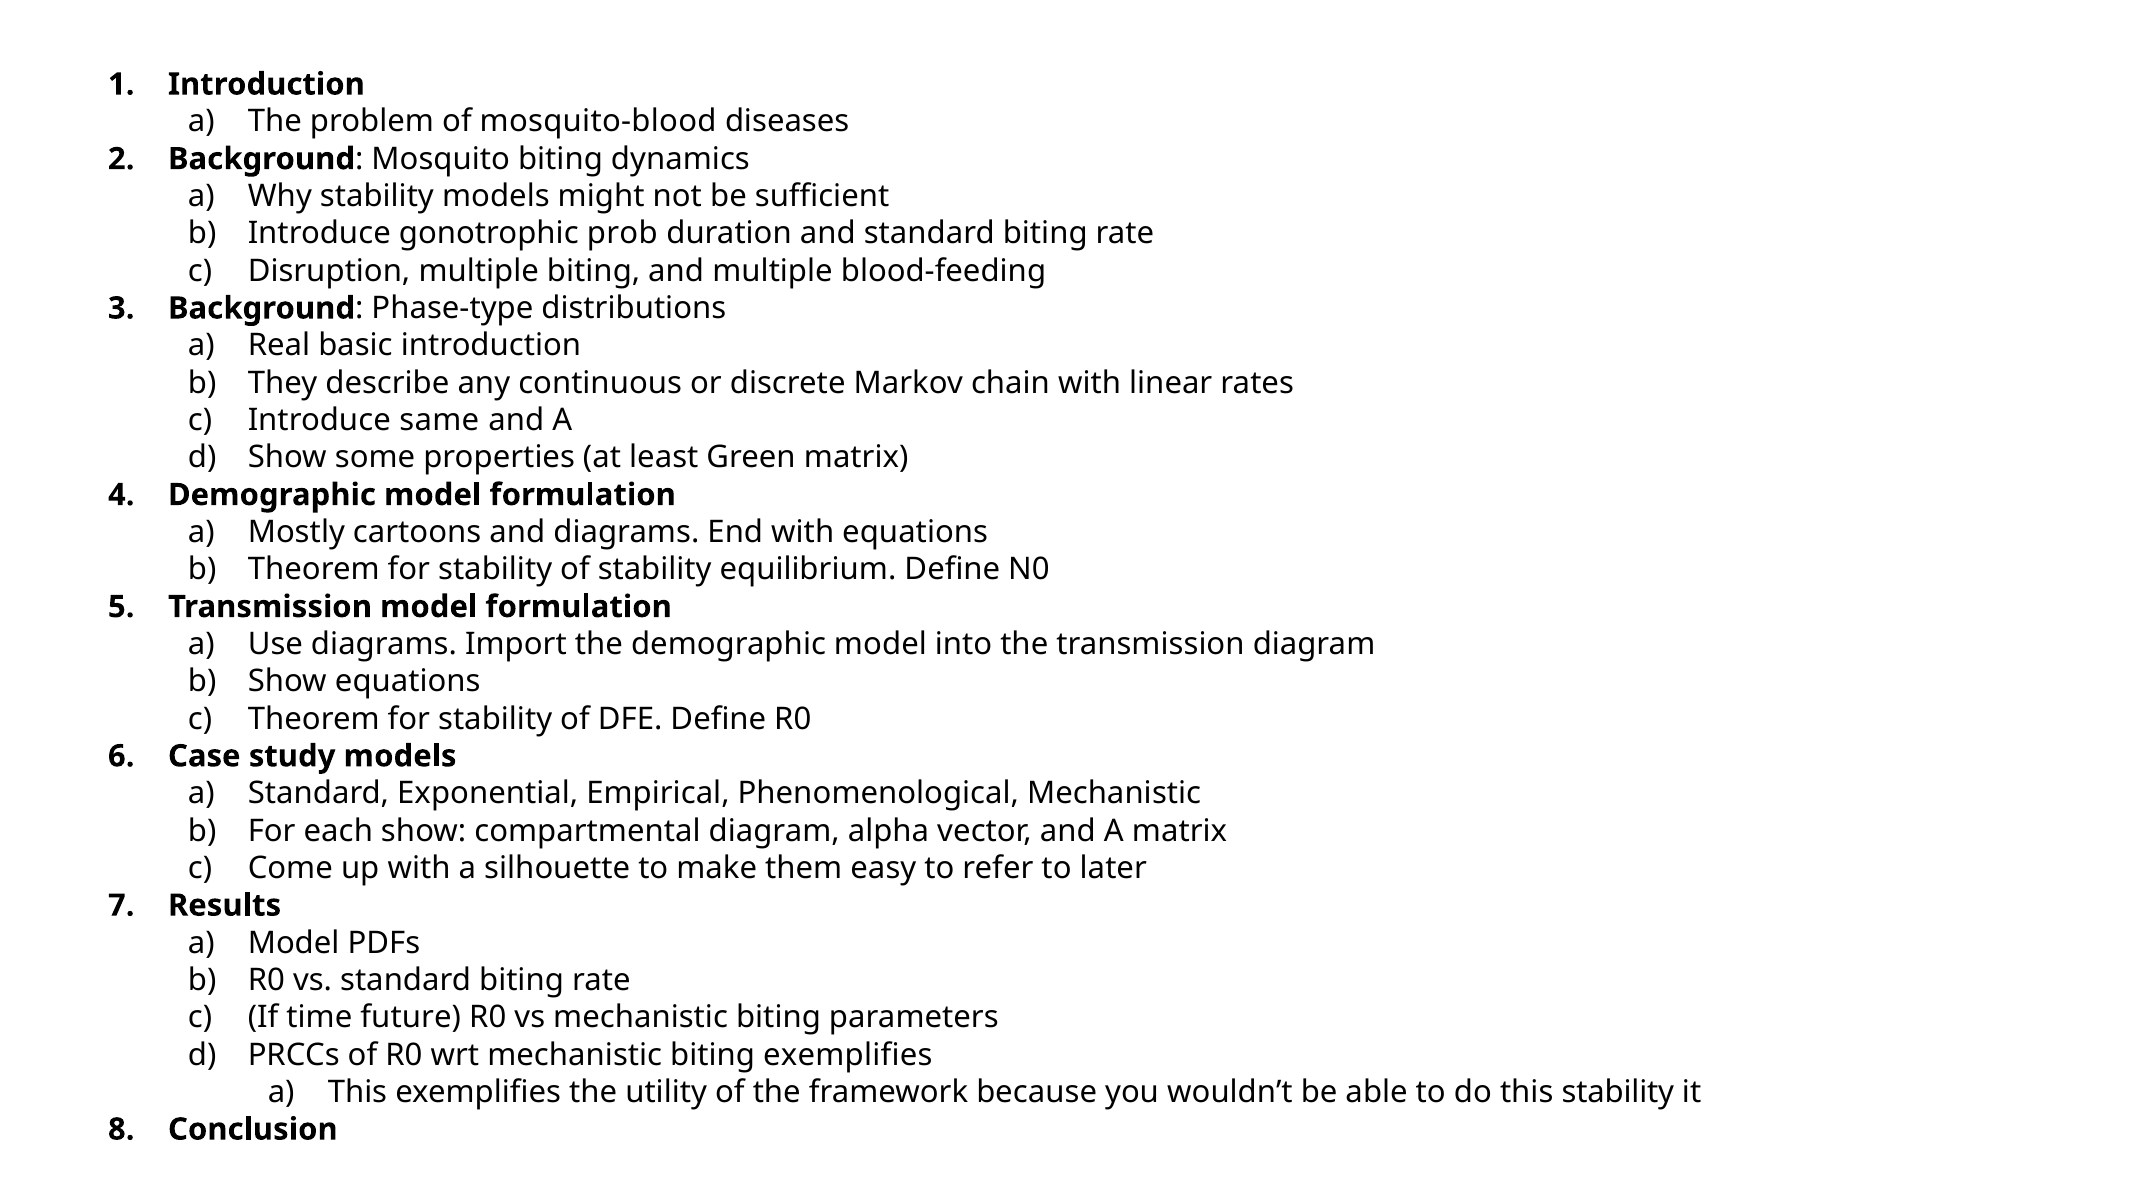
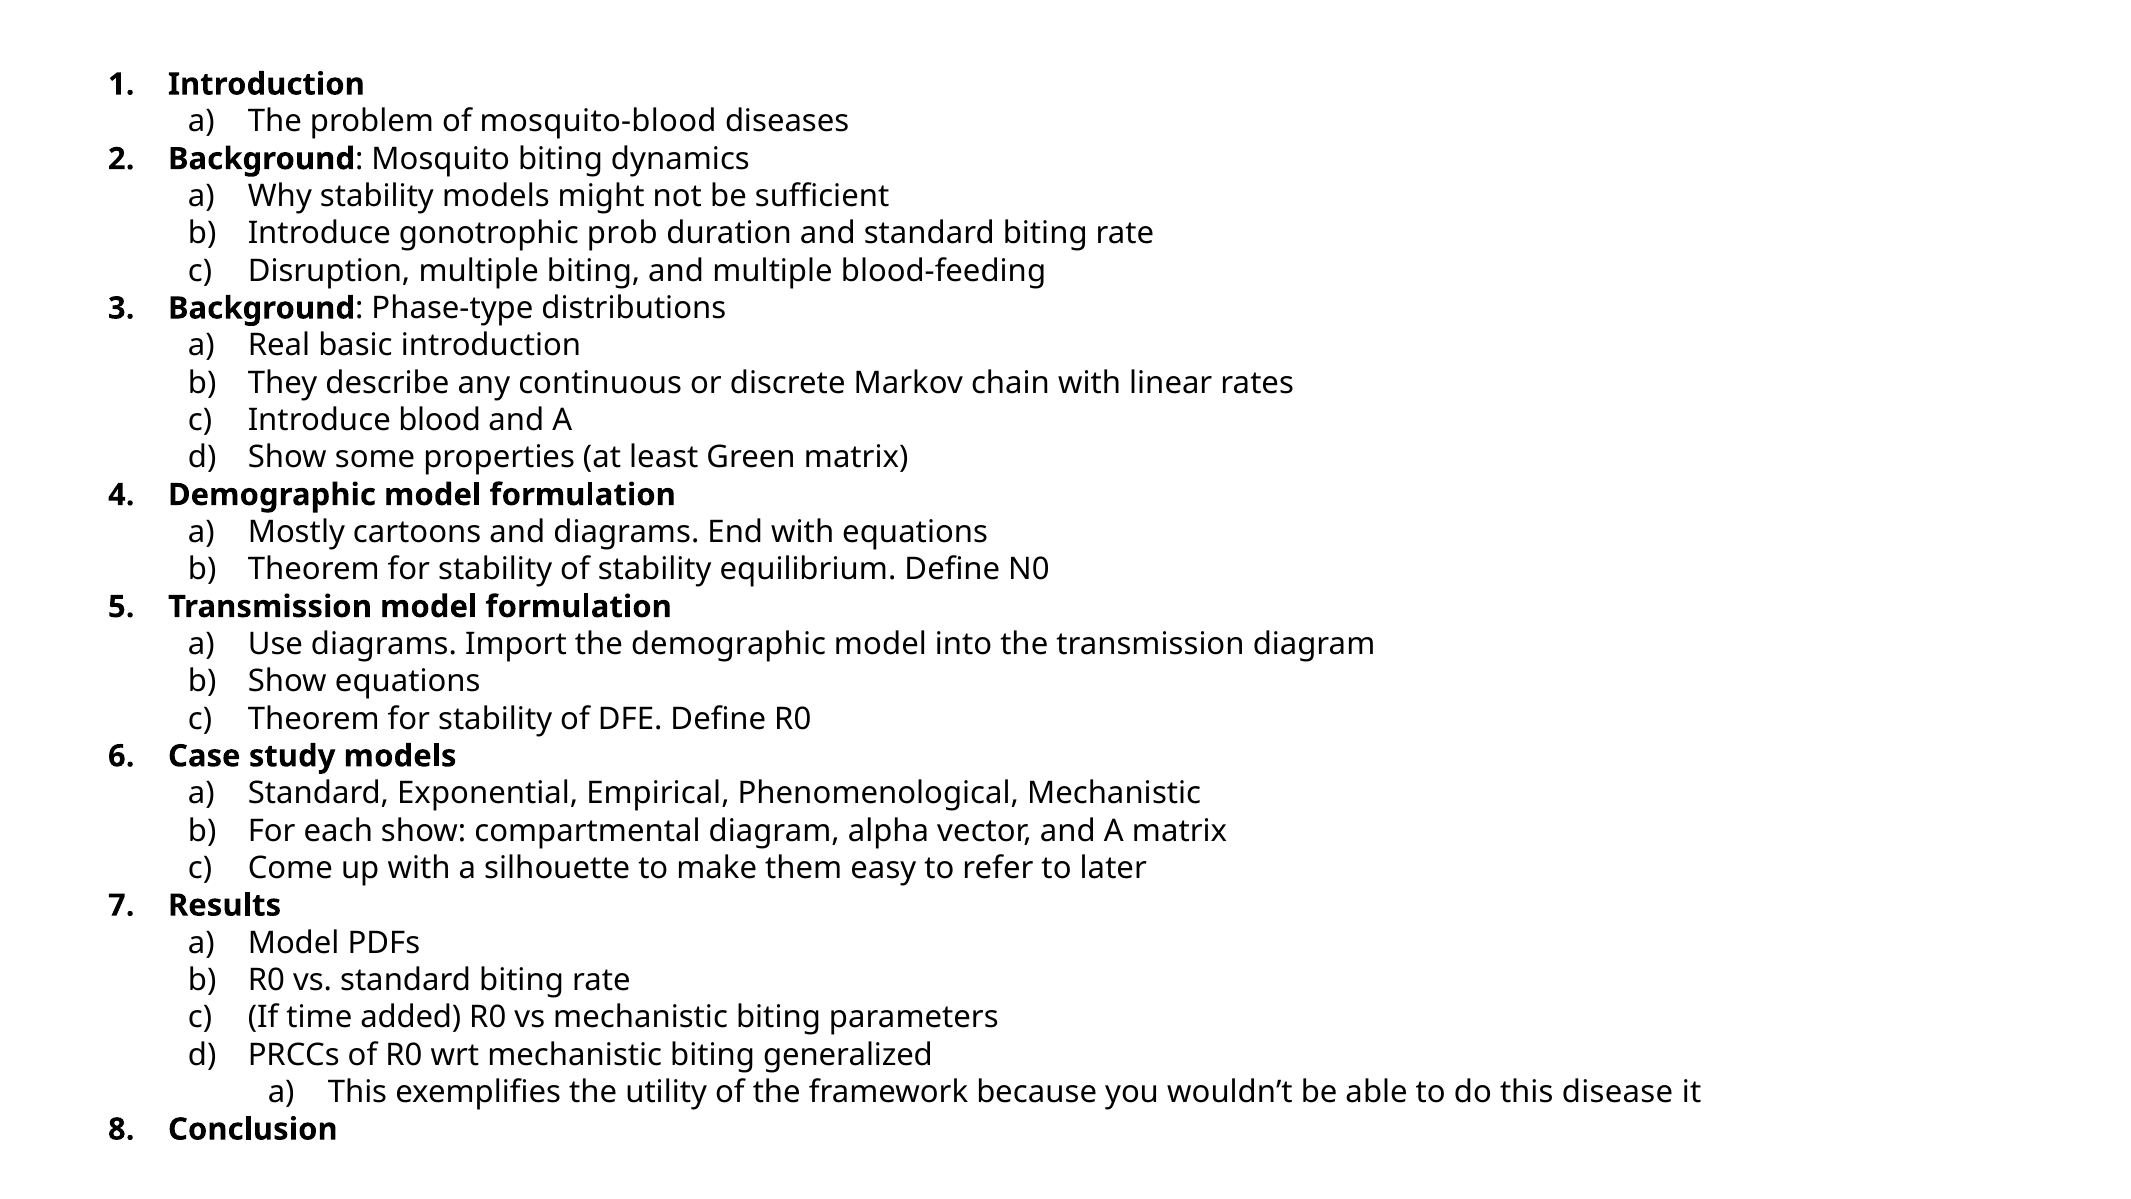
same: same -> blood
future: future -> added
biting exemplifies: exemplifies -> generalized
this stability: stability -> disease
